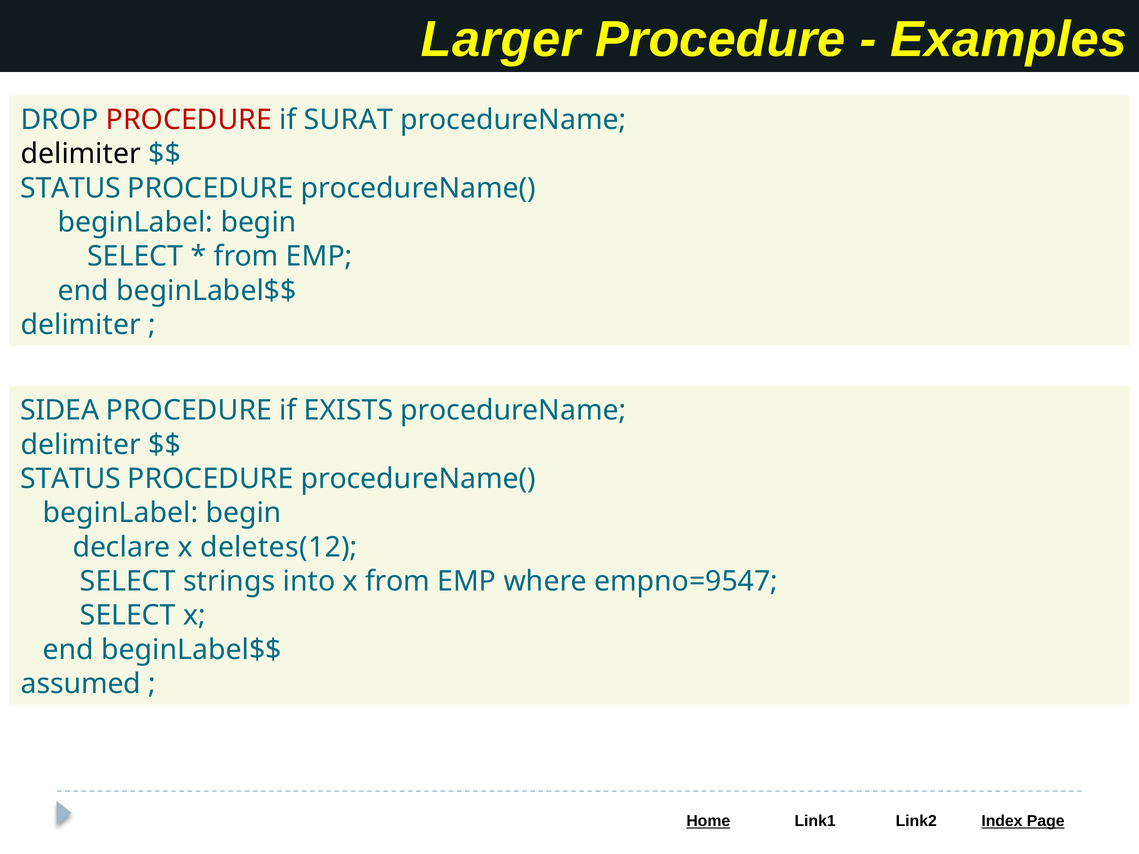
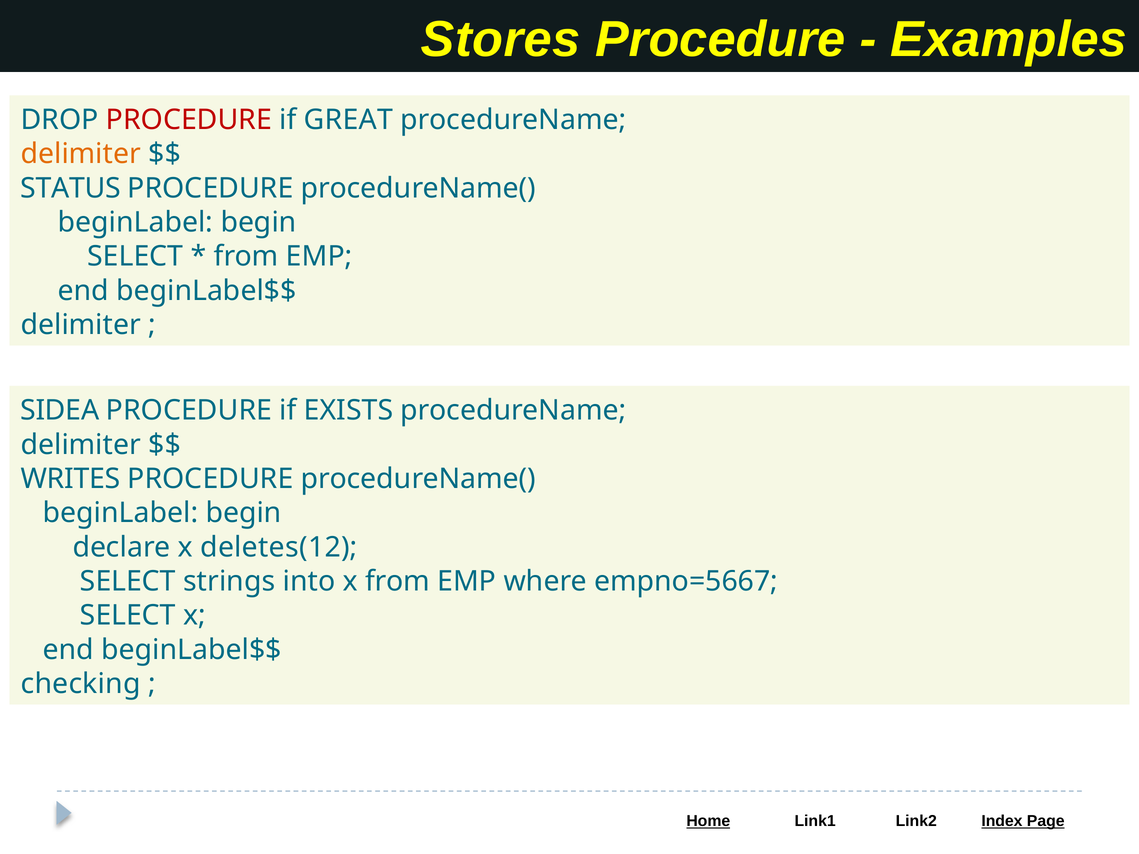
Larger: Larger -> Stores
SURAT: SURAT -> GREAT
delimiter at (81, 154) colour: black -> orange
STATUS at (71, 479): STATUS -> WRITES
empno=9547: empno=9547 -> empno=5667
assumed: assumed -> checking
